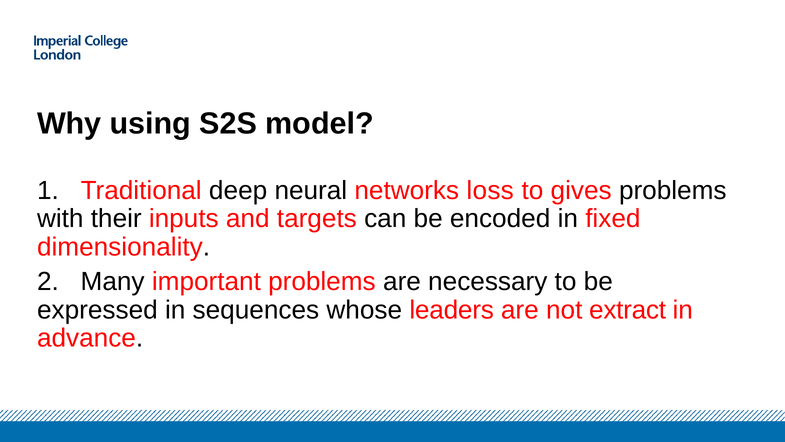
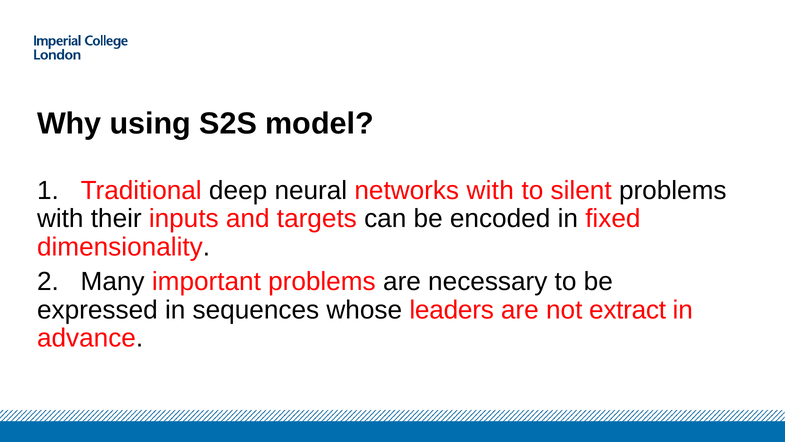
networks loss: loss -> with
gives: gives -> silent
